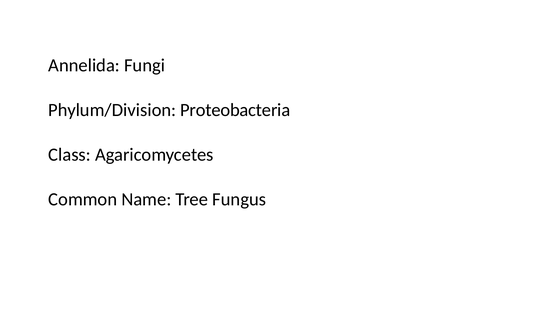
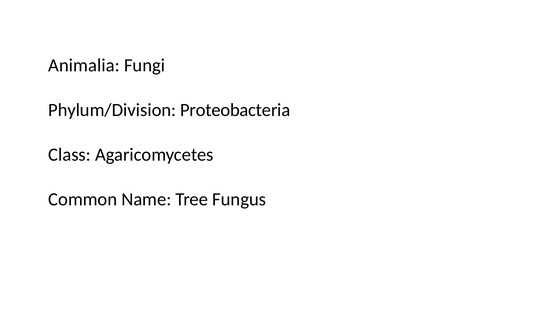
Annelida: Annelida -> Animalia
